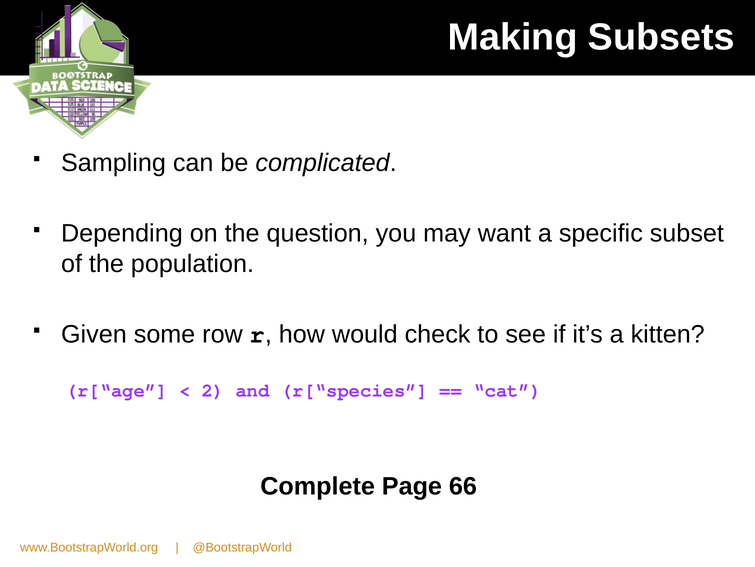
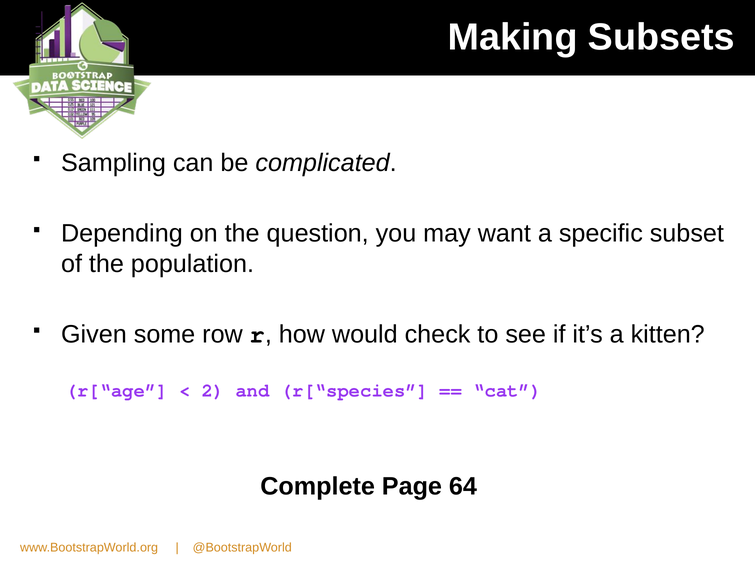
66: 66 -> 64
